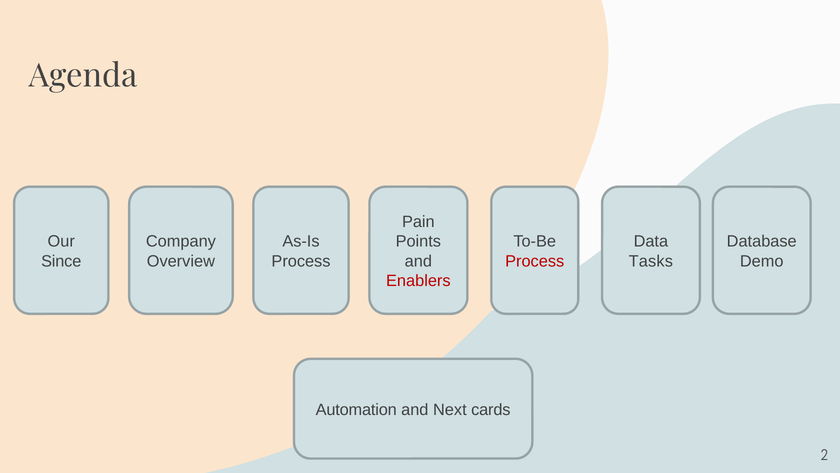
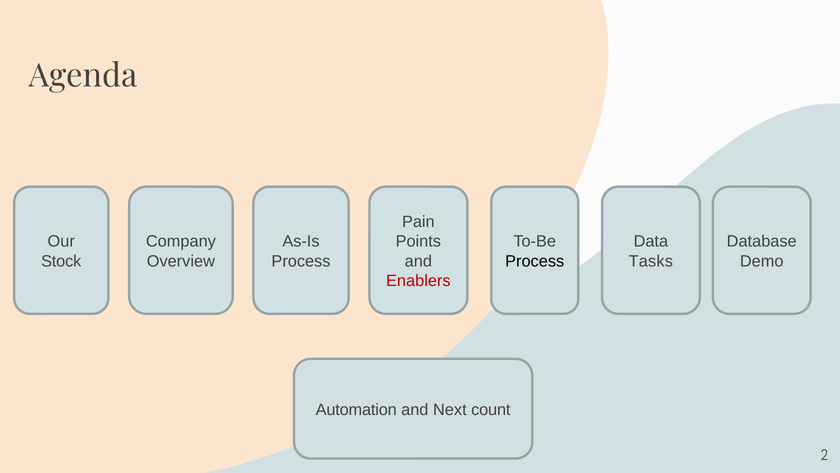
Since: Since -> Stock
Process at (535, 261) colour: red -> black
cards: cards -> count
